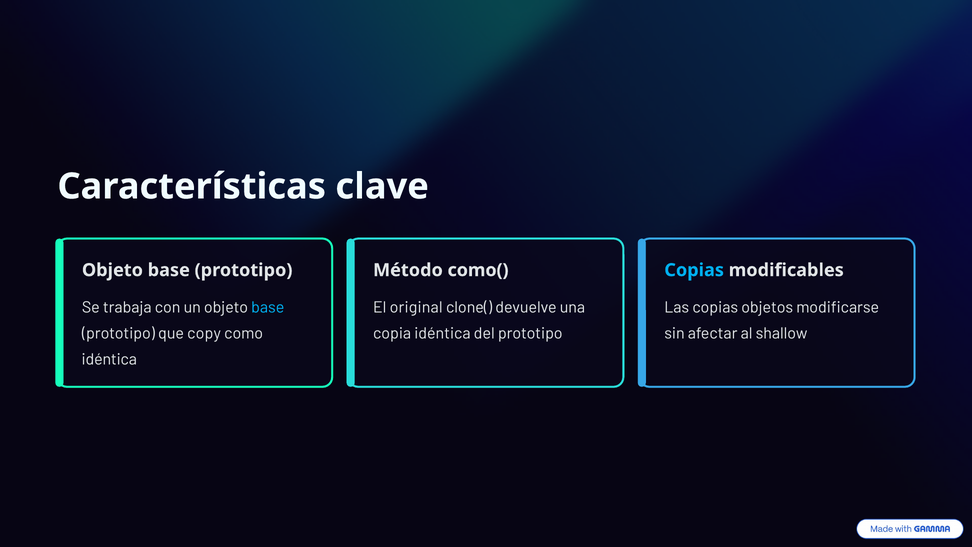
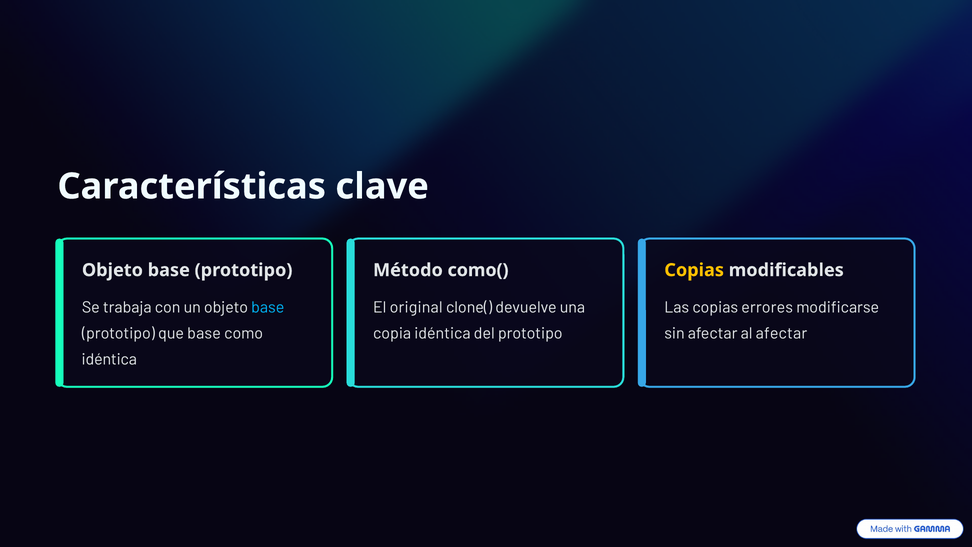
Copias at (694, 270) colour: light blue -> yellow
objetos: objetos -> errores
que copy: copy -> base
al shallow: shallow -> afectar
